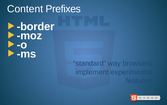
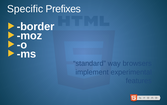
Content: Content -> Specific
